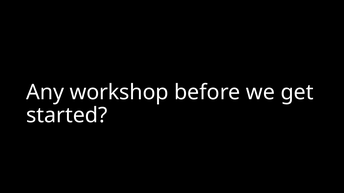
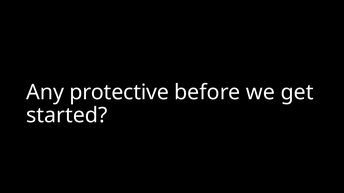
workshop: workshop -> protective
